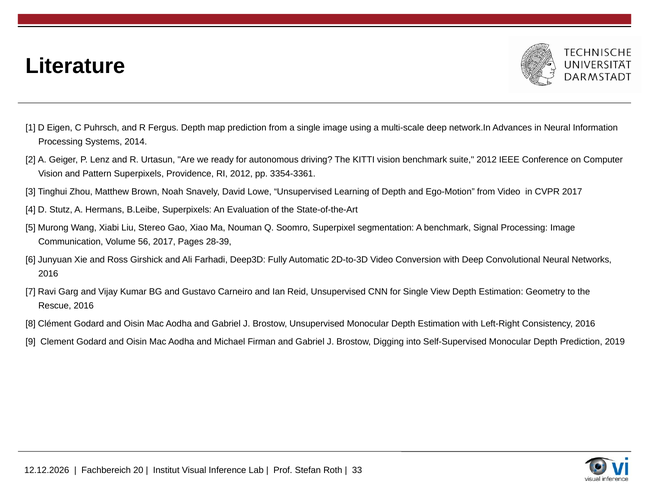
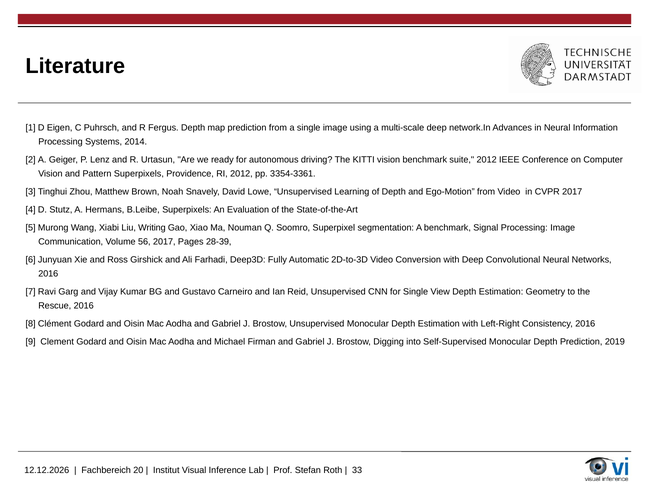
Stereo: Stereo -> Writing
